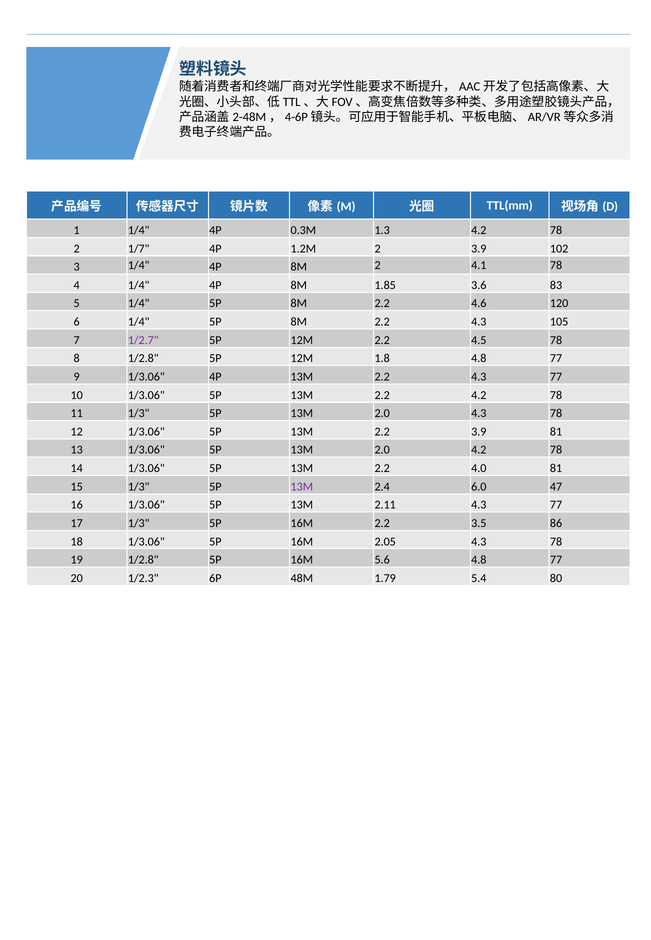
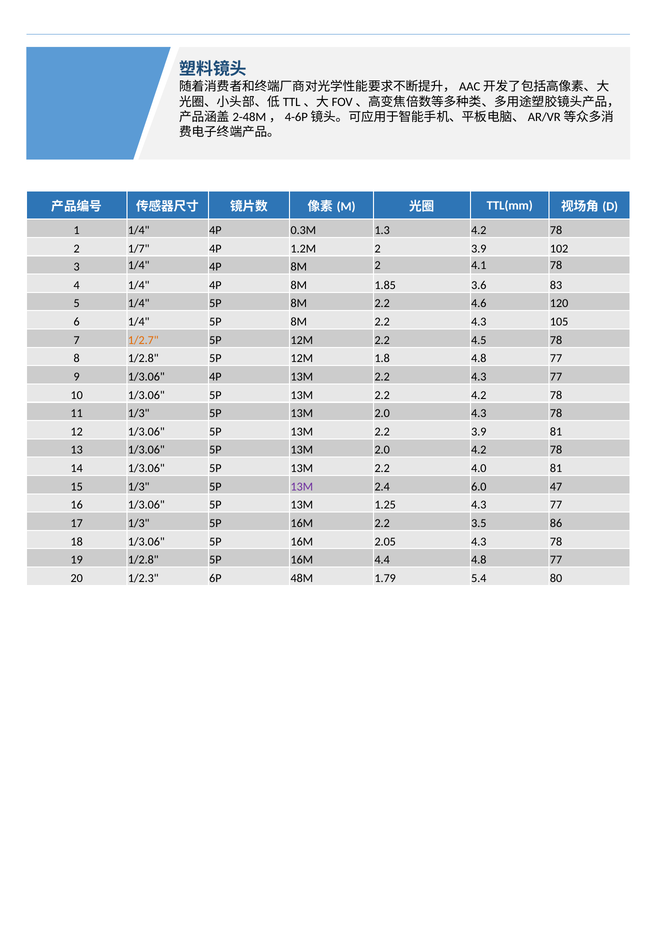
1/2.7 colour: purple -> orange
2.11: 2.11 -> 1.25
5.6: 5.6 -> 4.4
